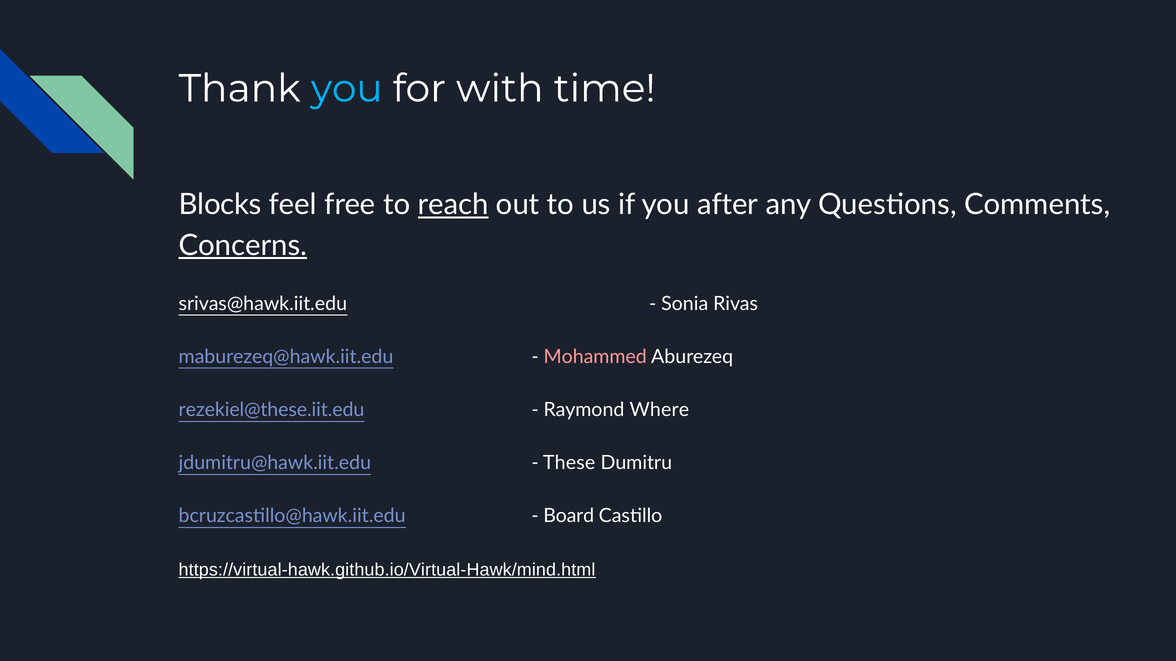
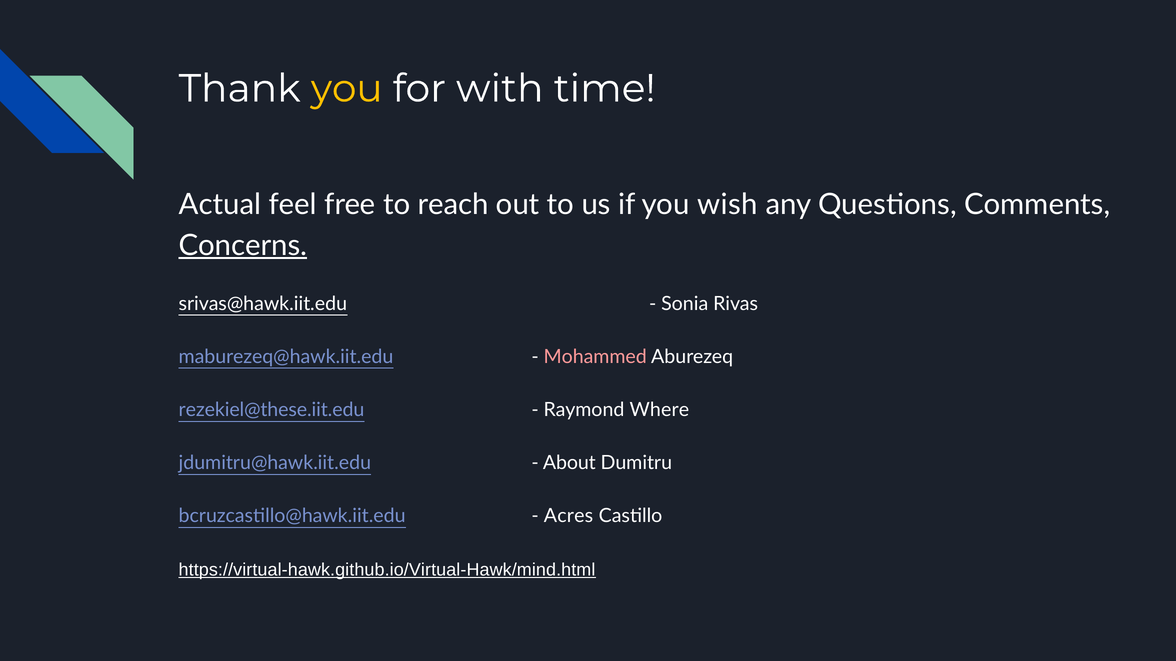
you at (347, 89) colour: light blue -> yellow
Blocks: Blocks -> Actual
reach underline: present -> none
after: after -> wish
These: These -> About
Board: Board -> Acres
